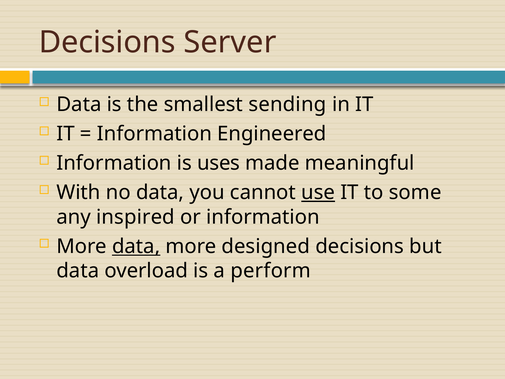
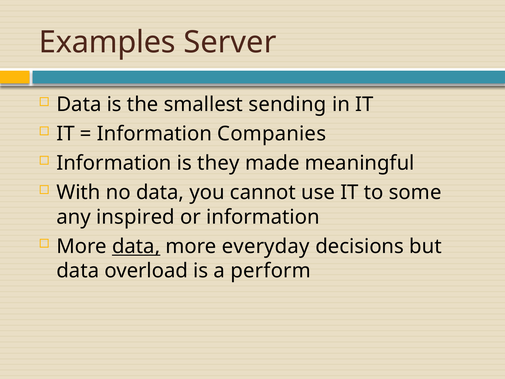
Decisions at (107, 42): Decisions -> Examples
Engineered: Engineered -> Companies
uses: uses -> they
use underline: present -> none
designed: designed -> everyday
